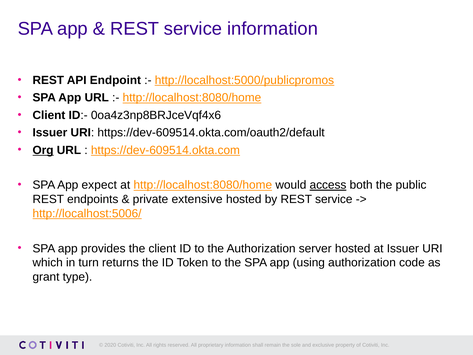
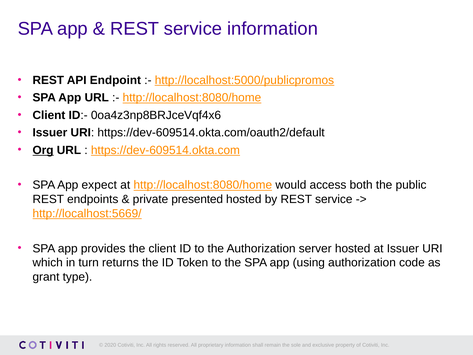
access underline: present -> none
extensive: extensive -> presented
http://localhost:5006/: http://localhost:5006/ -> http://localhost:5669/
